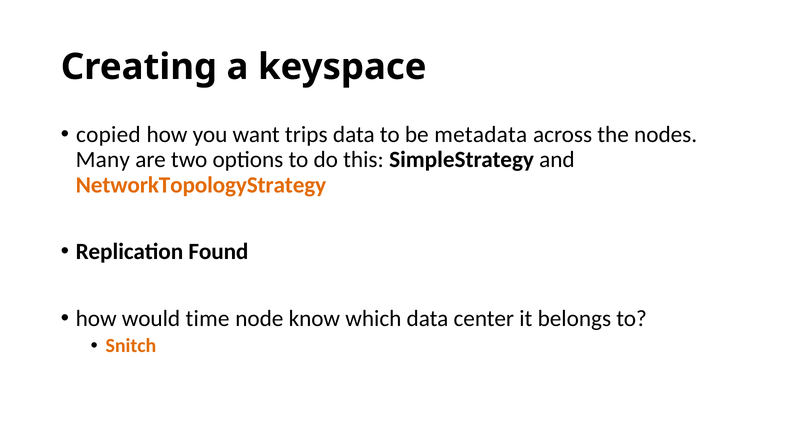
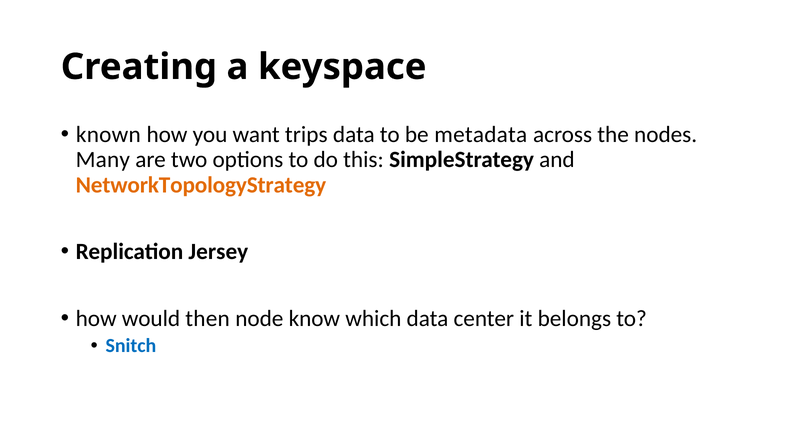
copied: copied -> known
Found: Found -> Jersey
time: time -> then
Snitch colour: orange -> blue
